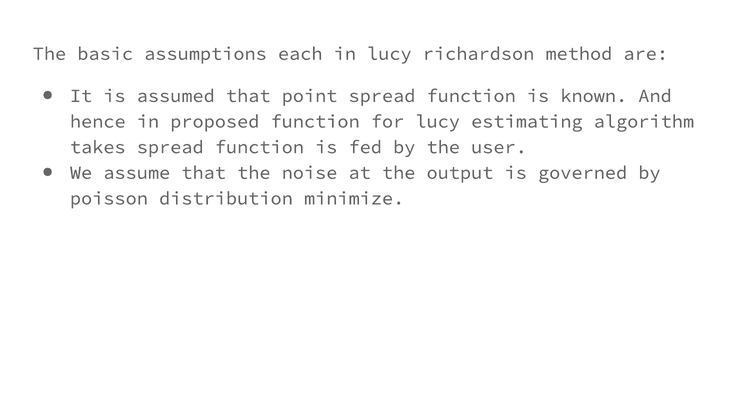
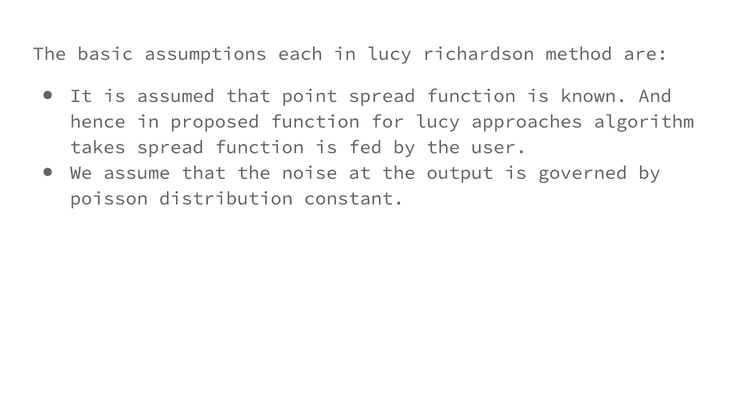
estimating: estimating -> approaches
minimize: minimize -> constant
